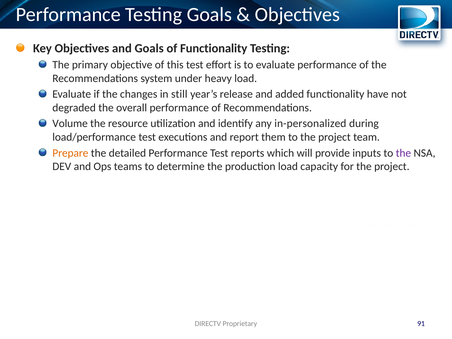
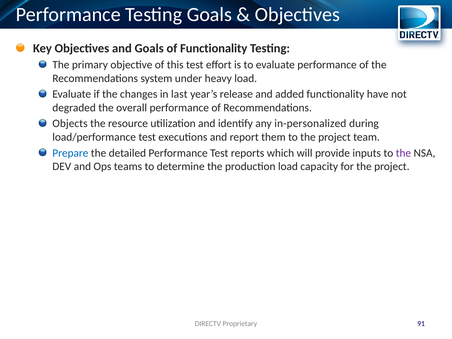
still: still -> last
Volume: Volume -> Objects
Prepare colour: orange -> blue
